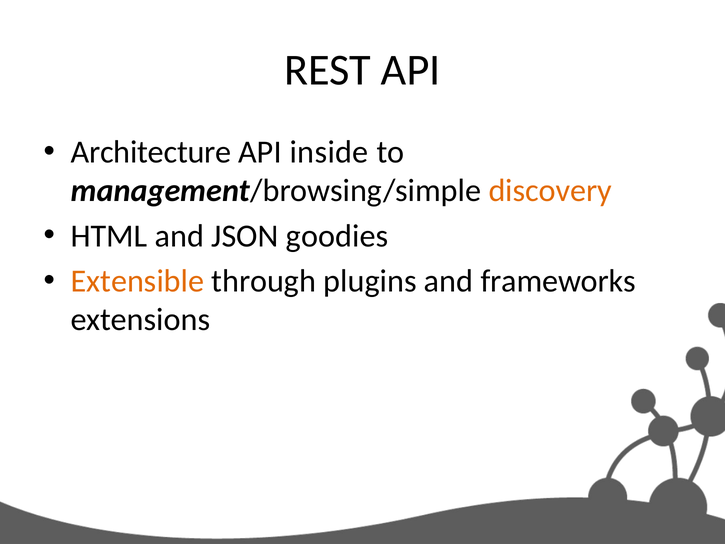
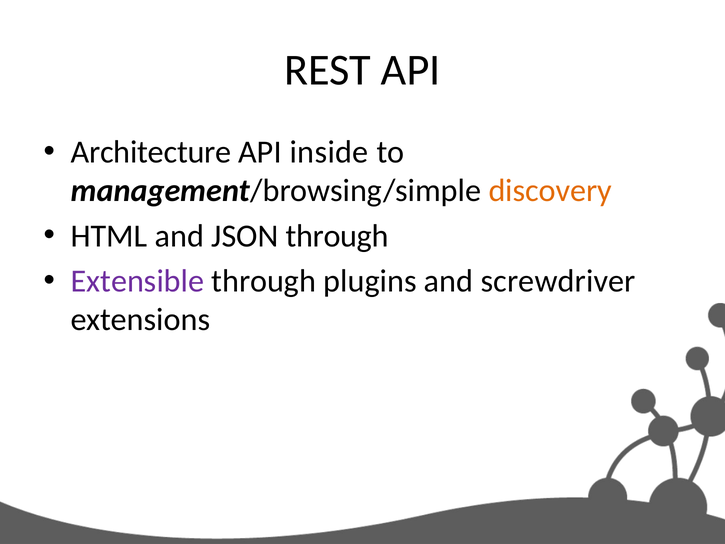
JSON goodies: goodies -> through
Extensible colour: orange -> purple
frameworks: frameworks -> screwdriver
